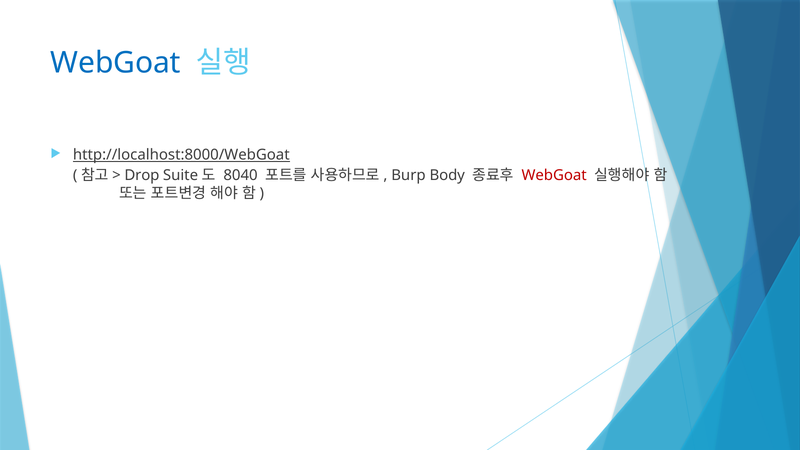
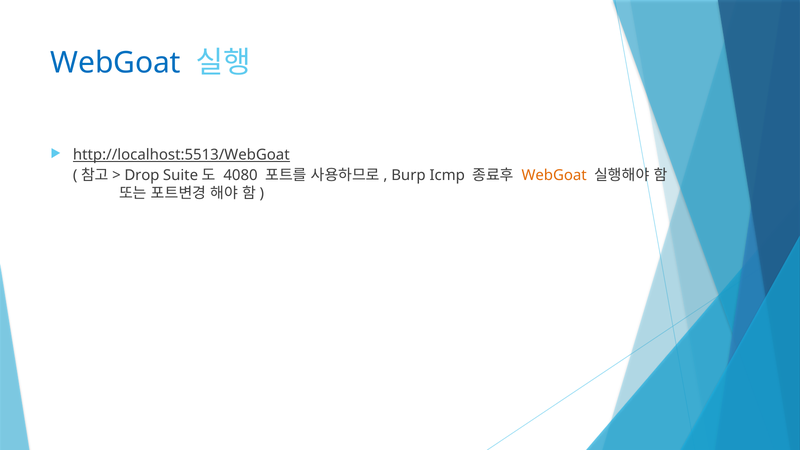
http://localhost:8000/WebGoat: http://localhost:8000/WebGoat -> http://localhost:5513/WebGoat
8040: 8040 -> 4080
Body: Body -> Icmp
WebGoat at (554, 175) colour: red -> orange
